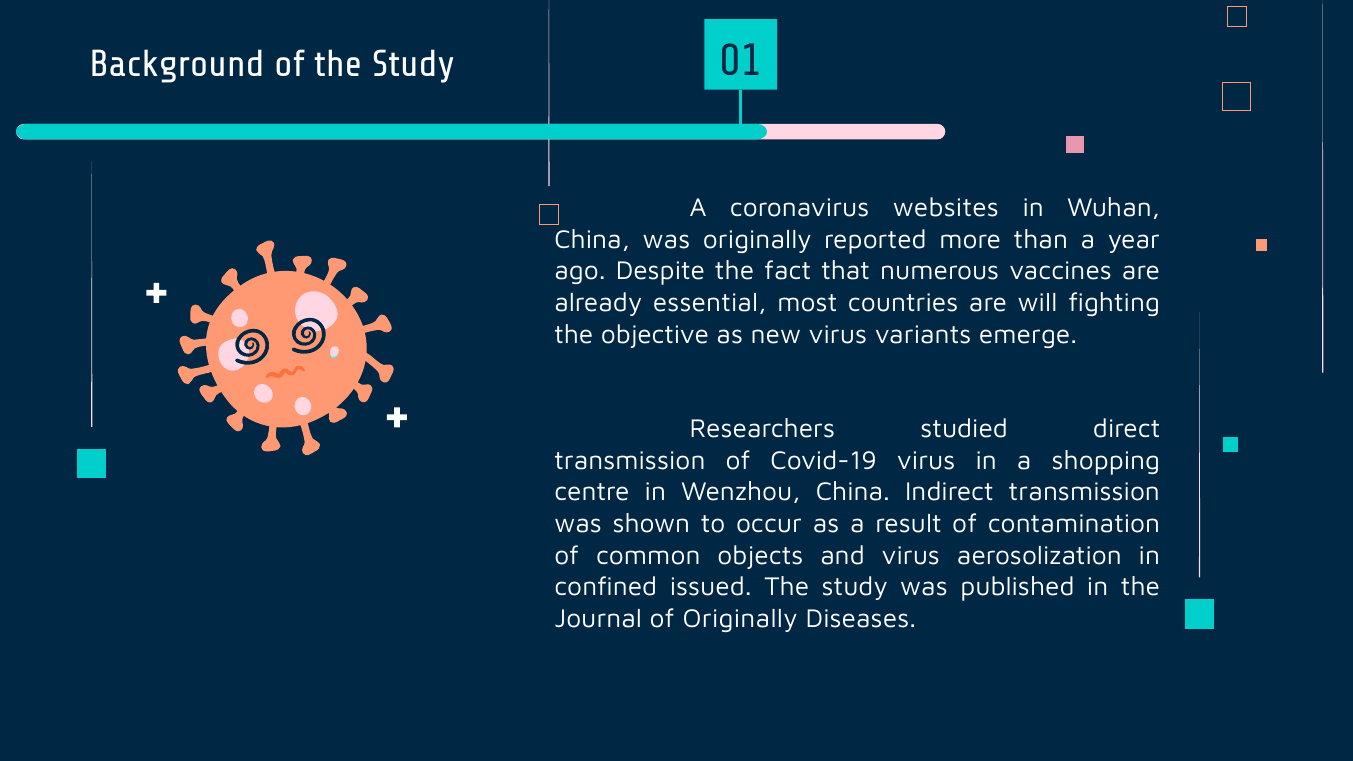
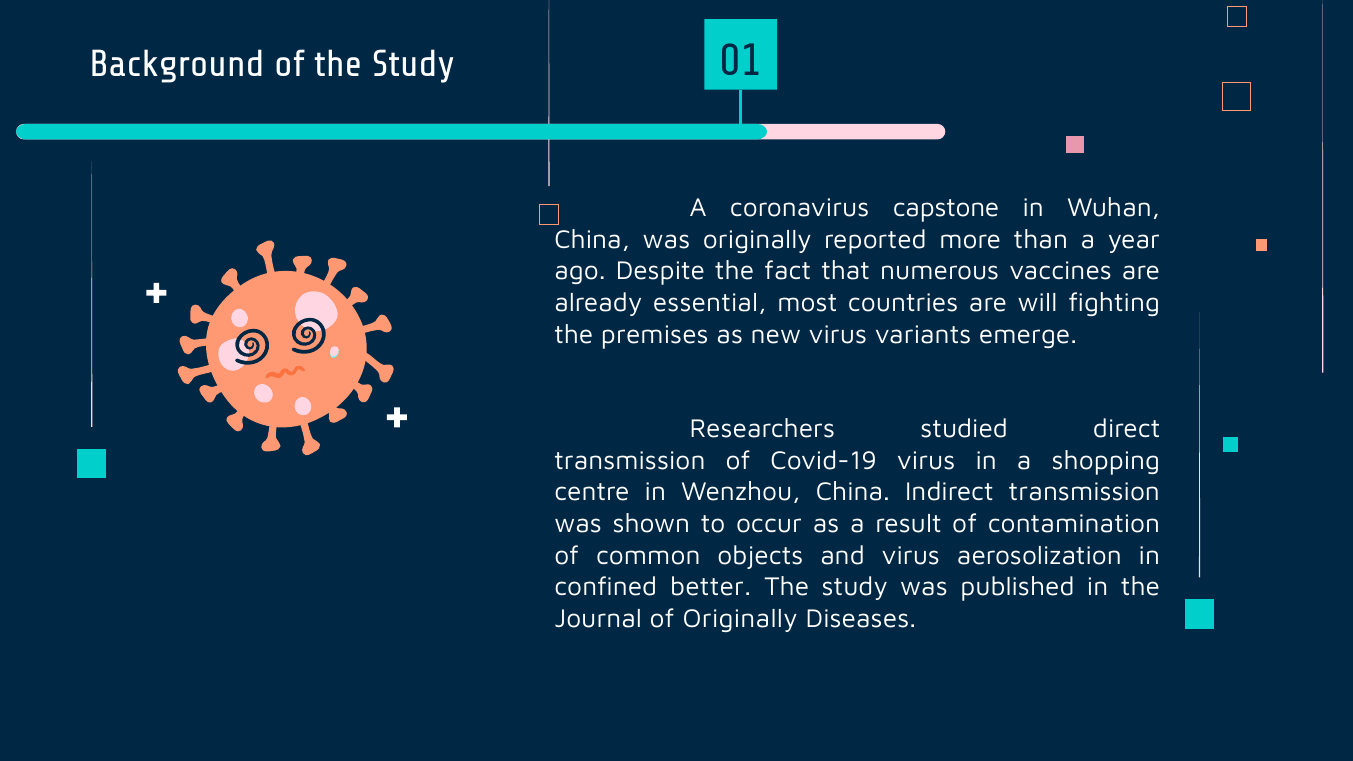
websites: websites -> capstone
objective: objective -> premises
issued: issued -> better
